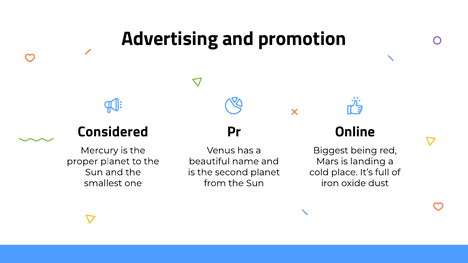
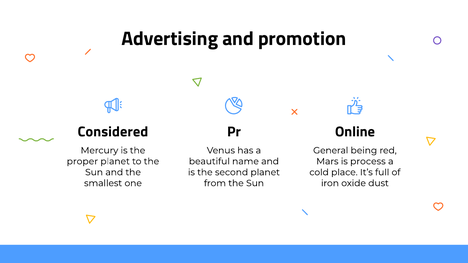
Biggest: Biggest -> General
landing: landing -> process
